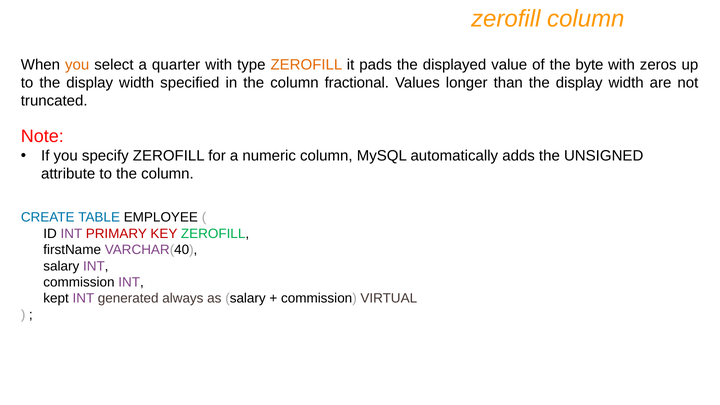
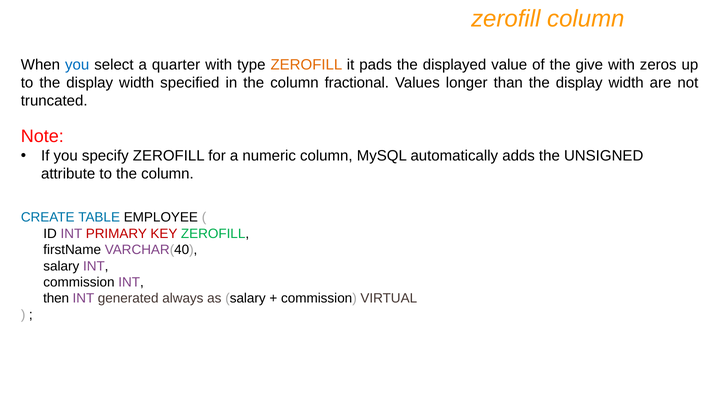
you at (77, 65) colour: orange -> blue
byte: byte -> give
kept: kept -> then
